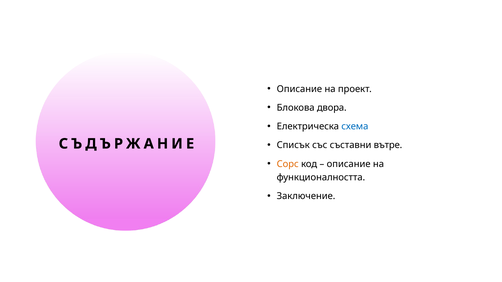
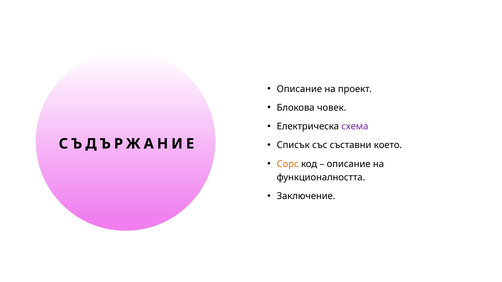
двора: двора -> човек
схема colour: blue -> purple
вътре: вътре -> което
